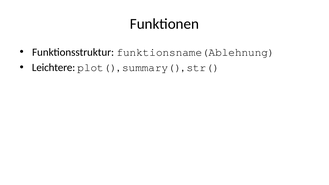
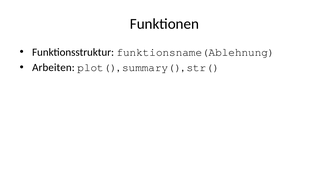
Leichtere: Leichtere -> Arbeiten
